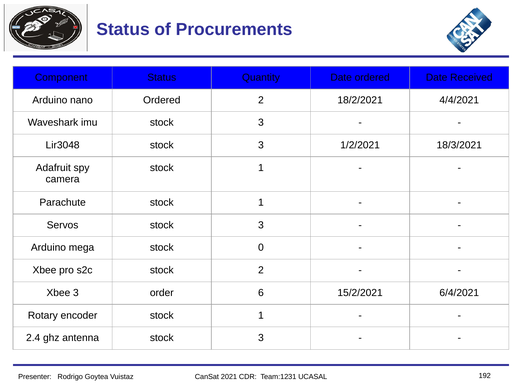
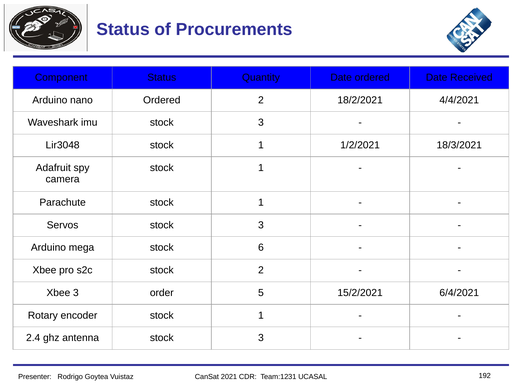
Lir3048 stock 3: 3 -> 1
0: 0 -> 6
6: 6 -> 5
